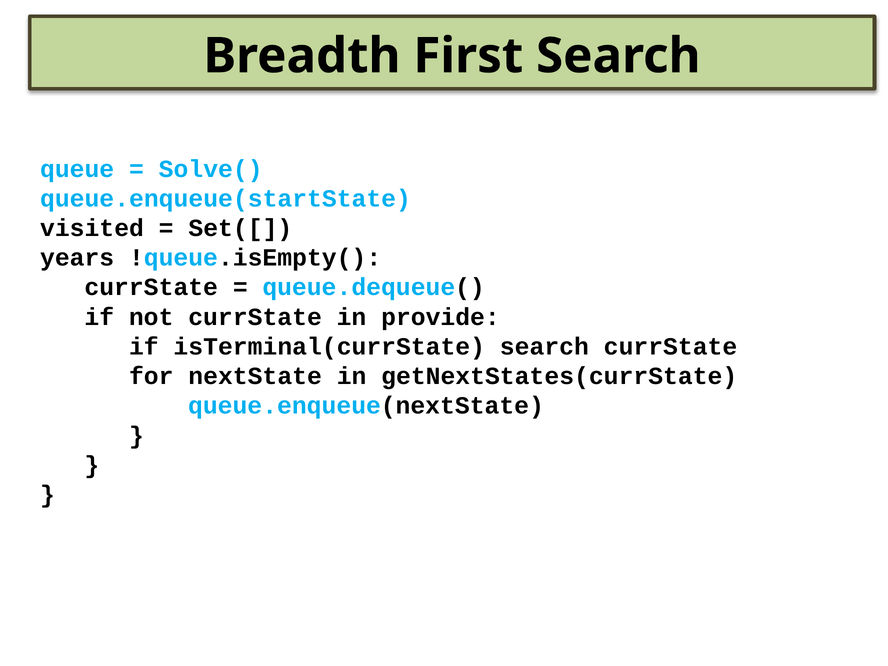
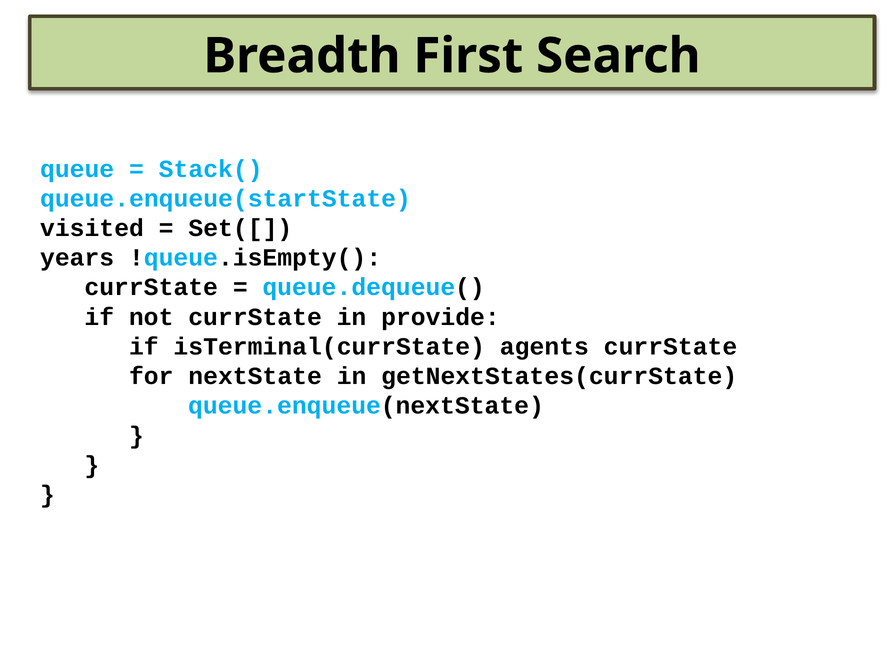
Solve(: Solve( -> Stack(
isTerminal(currState search: search -> agents
